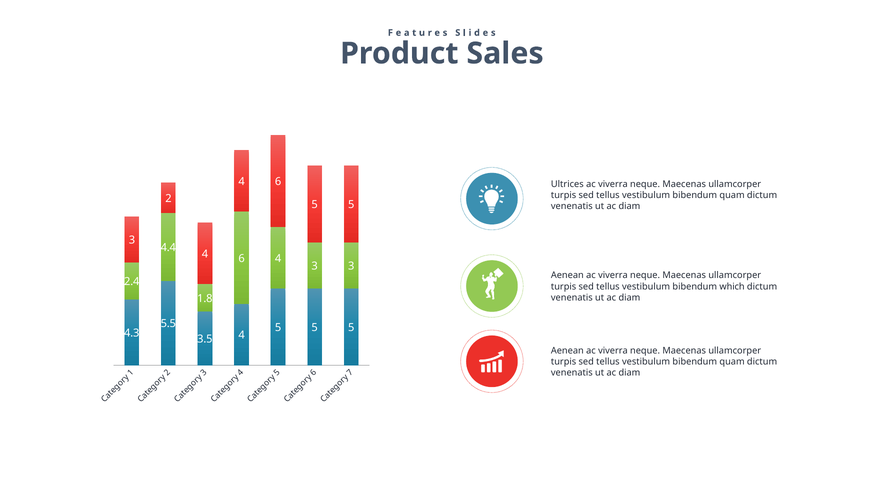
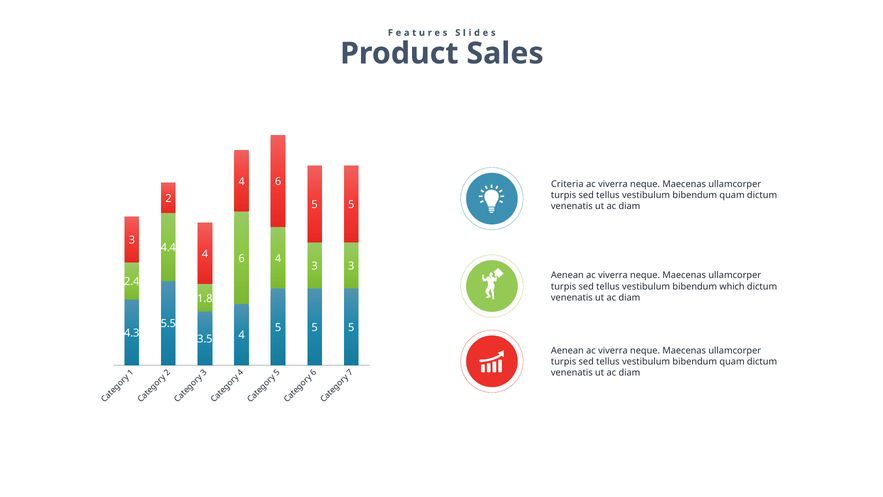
Ultrices: Ultrices -> Criteria
